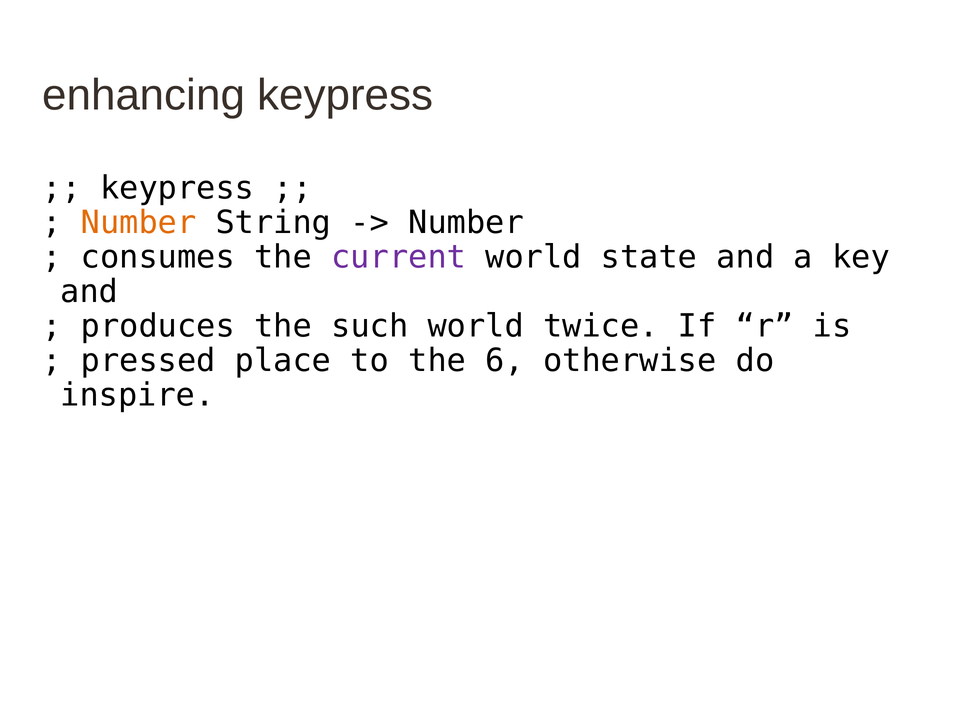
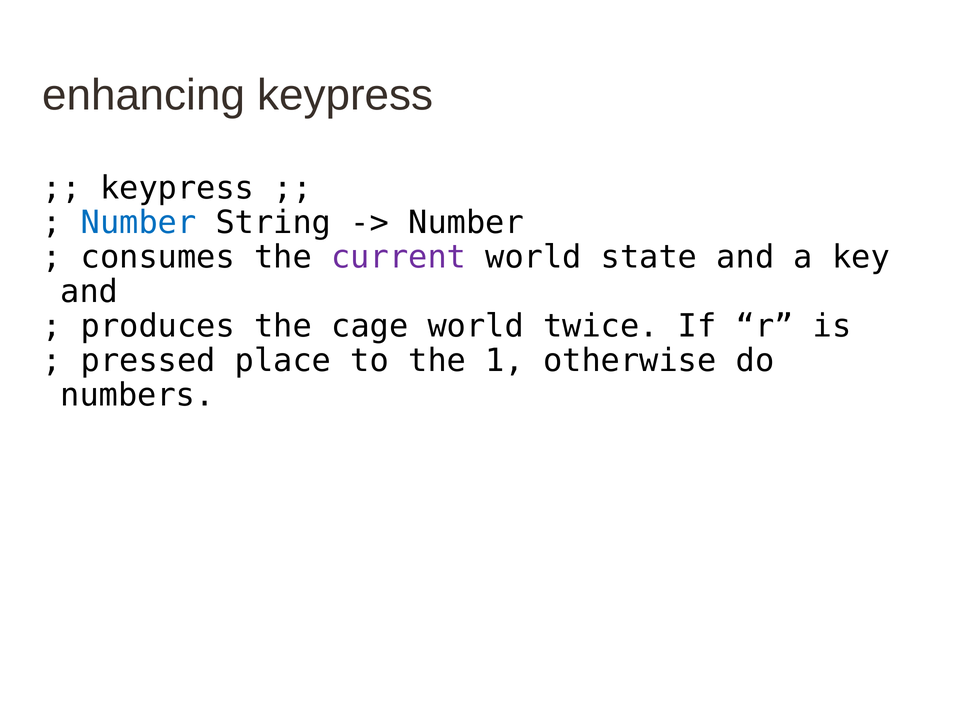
Number at (139, 223) colour: orange -> blue
such: such -> cage
6: 6 -> 1
inspire: inspire -> numbers
